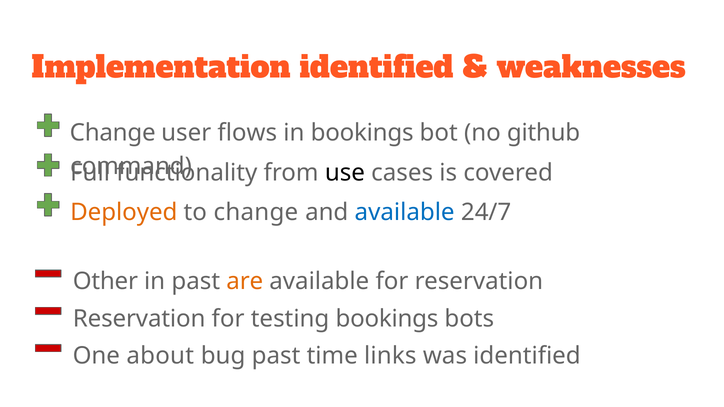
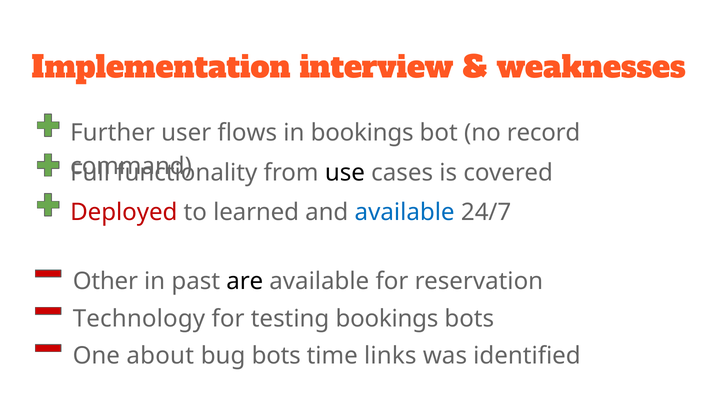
Implementation identified: identified -> interview
Change at (113, 133): Change -> Further
github: github -> record
Deployed colour: orange -> red
to change: change -> learned
are colour: orange -> black
Reservation at (139, 319): Reservation -> Technology
bug past: past -> bots
